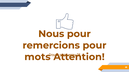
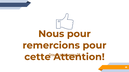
mots: mots -> cette
